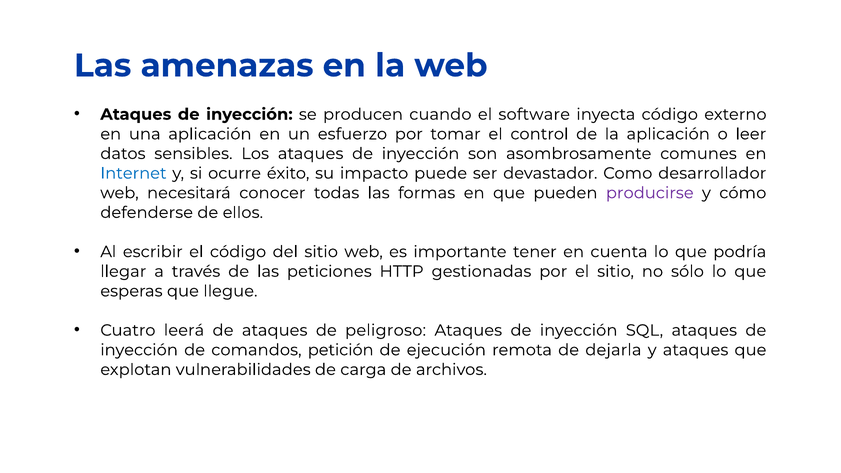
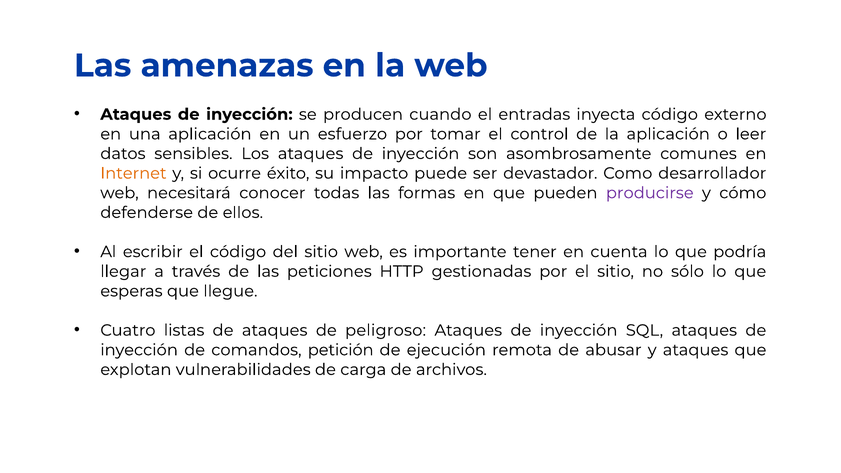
software: software -> entradas
Internet colour: blue -> orange
leerá: leerá -> listas
dejarla: dejarla -> abusar
